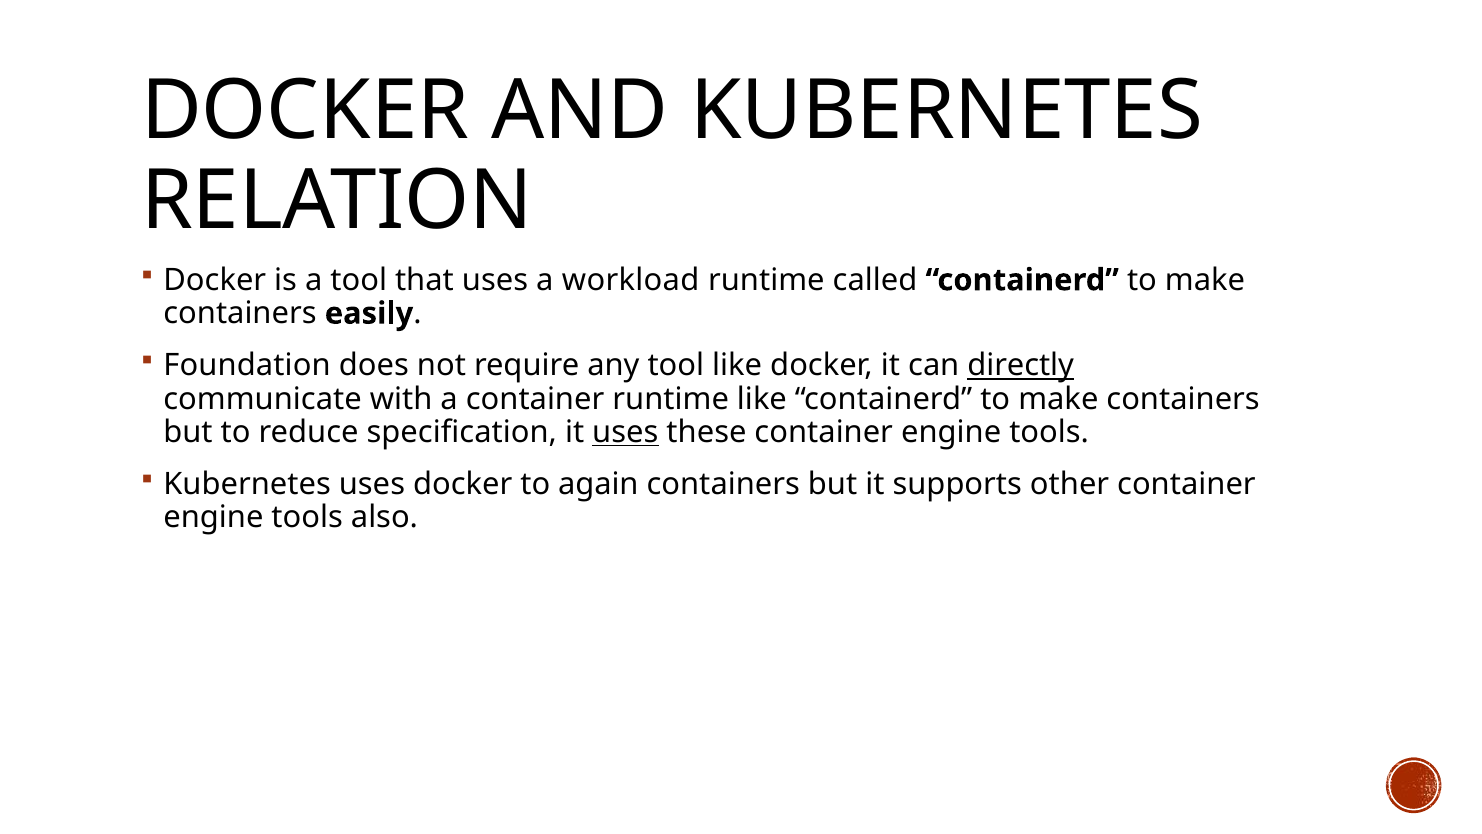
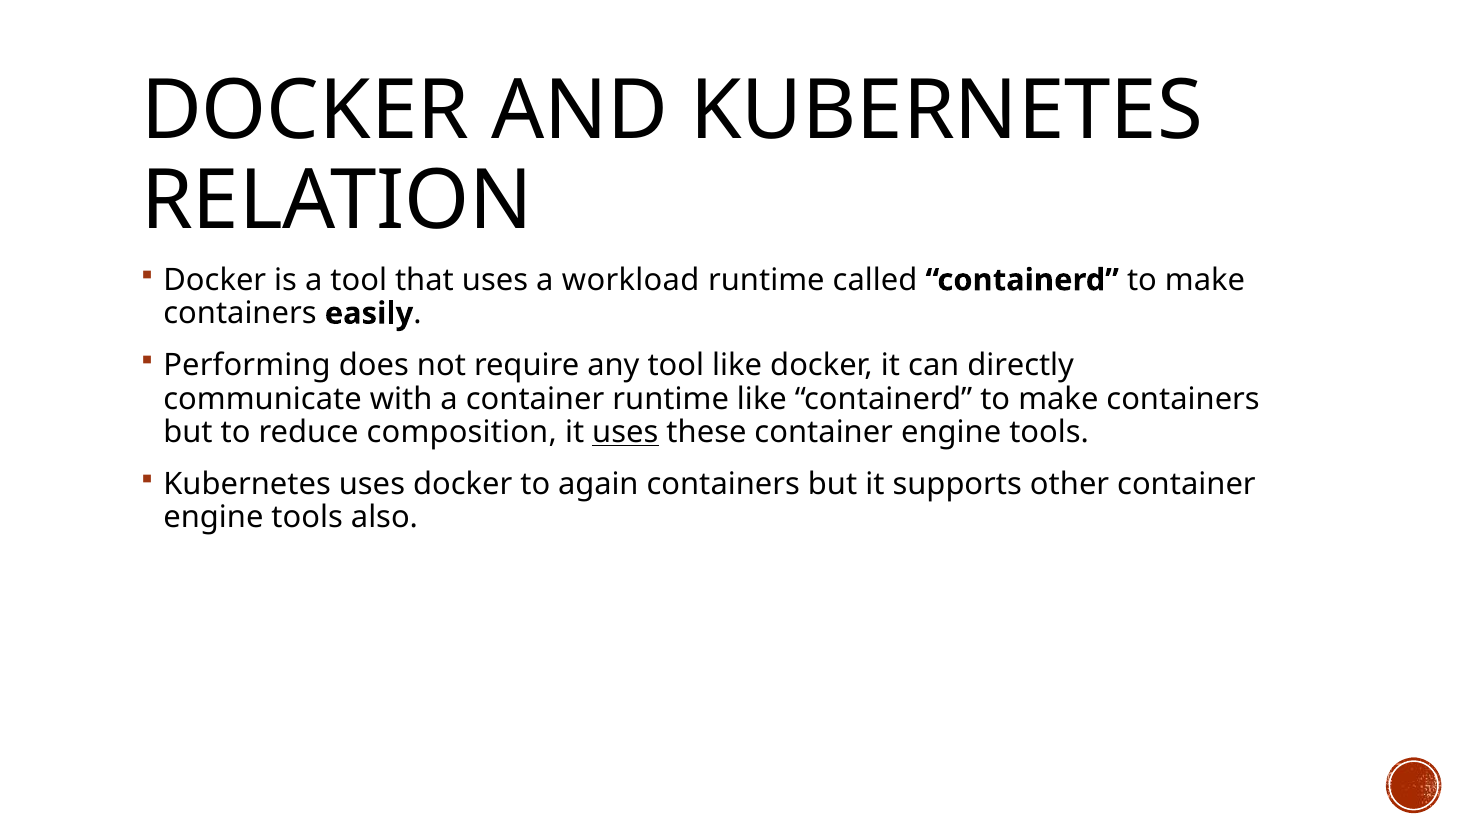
Foundation: Foundation -> Performing
directly underline: present -> none
specification: specification -> composition
